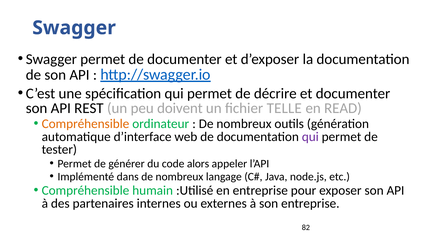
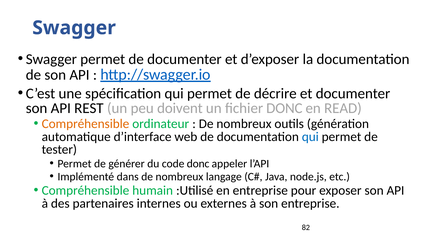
fichier TELLE: TELLE -> DONC
qui at (310, 137) colour: purple -> blue
code alors: alors -> donc
